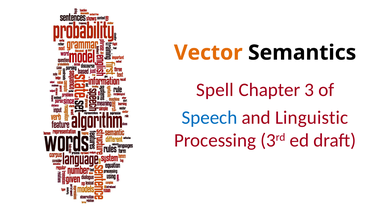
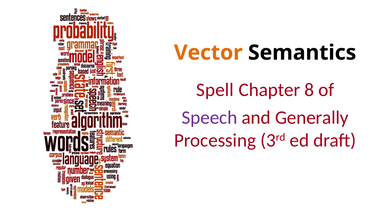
3: 3 -> 8
Speech colour: blue -> purple
Linguistic: Linguistic -> Generally
